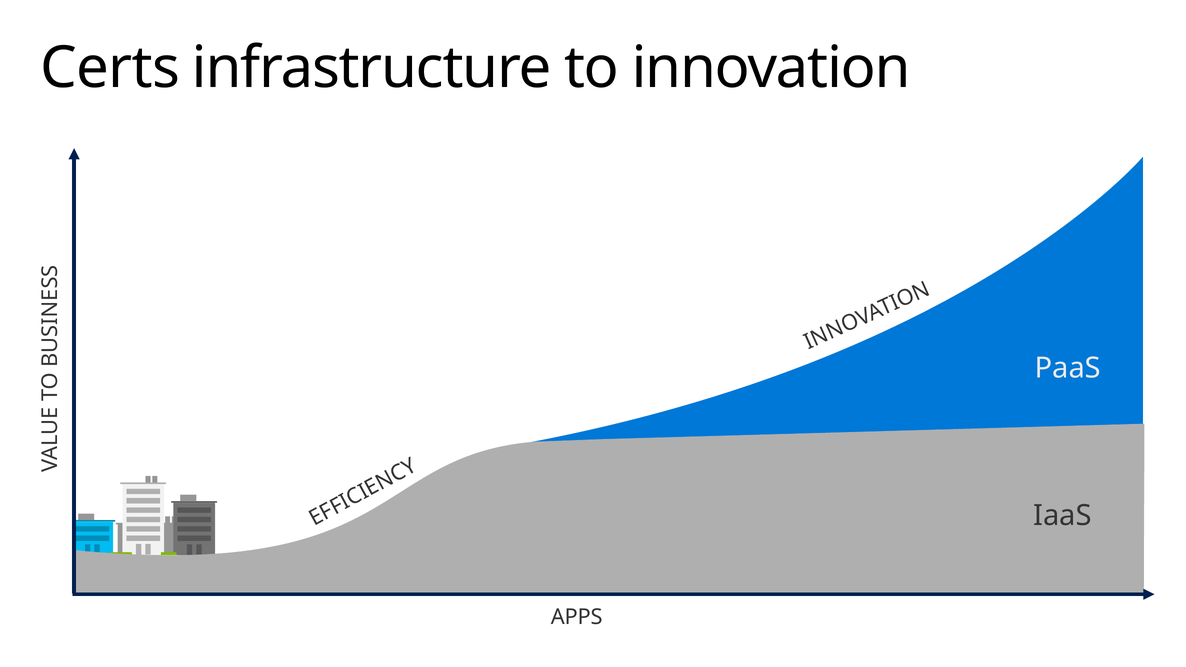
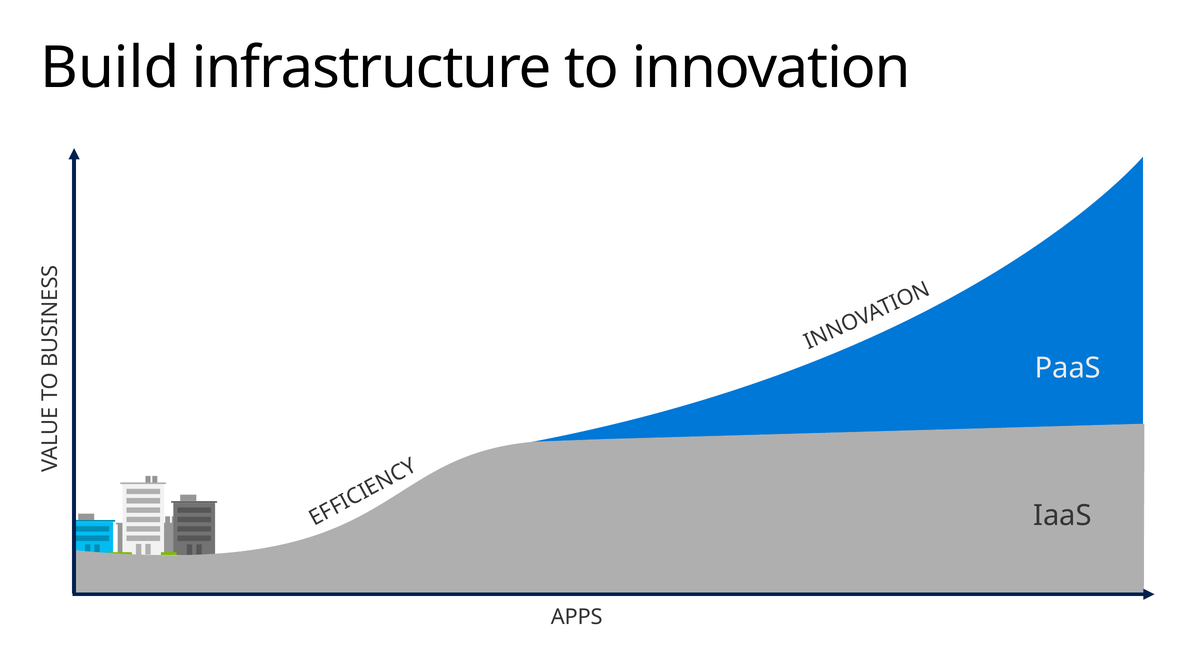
Certs: Certs -> Build
